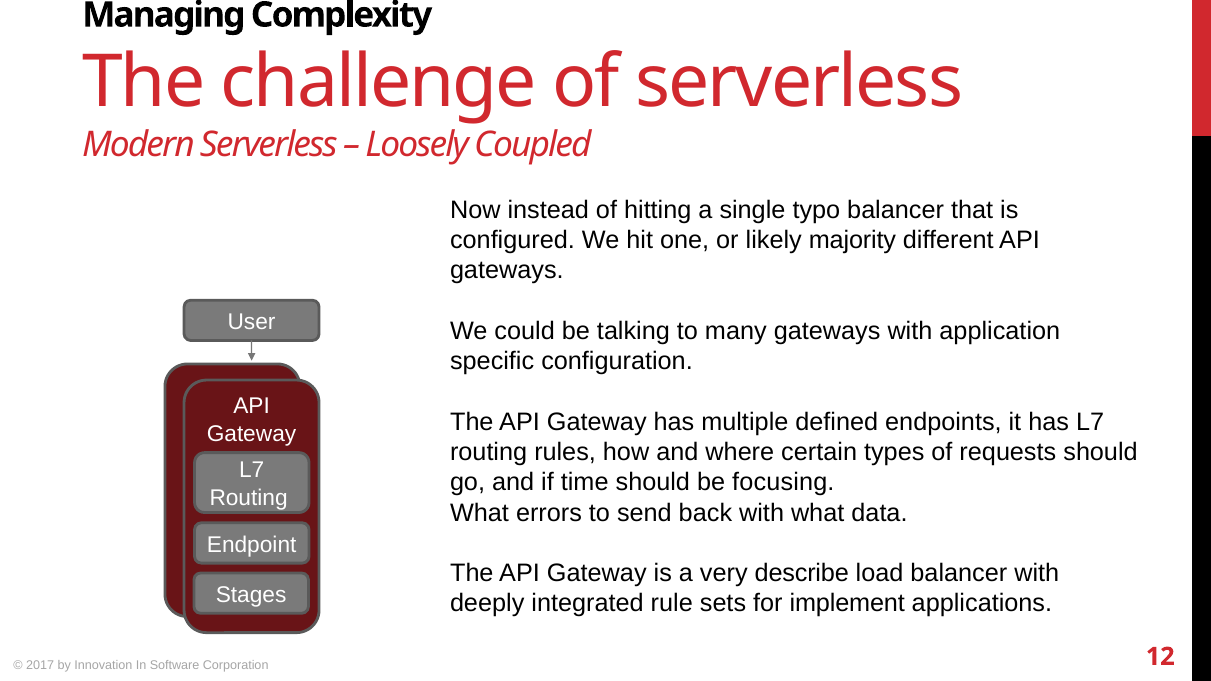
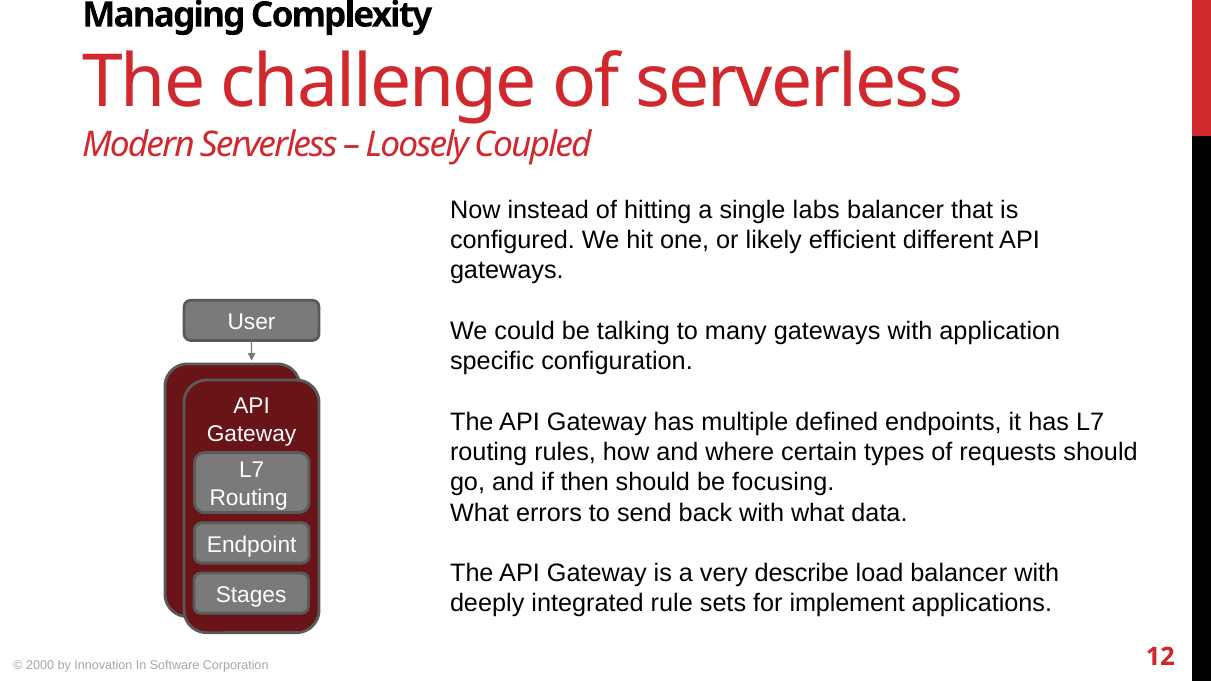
typo: typo -> labs
majority: majority -> efficient
time: time -> then
2017: 2017 -> 2000
